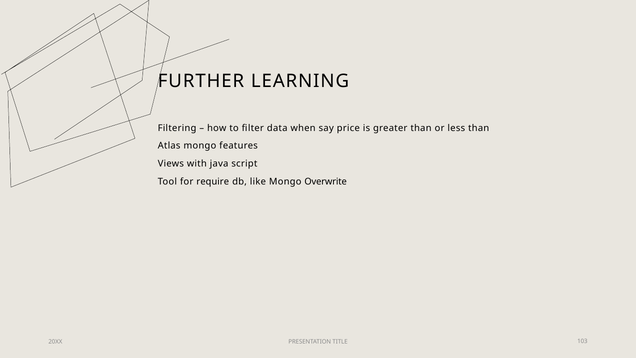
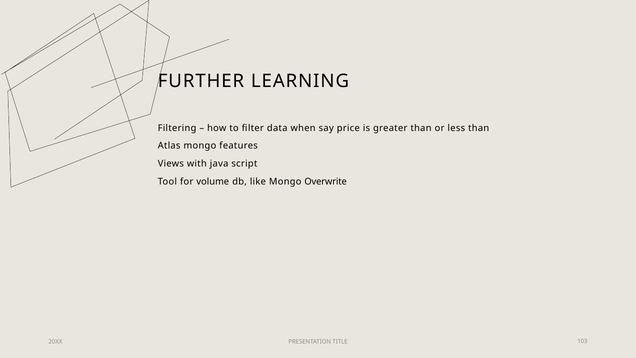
require: require -> volume
